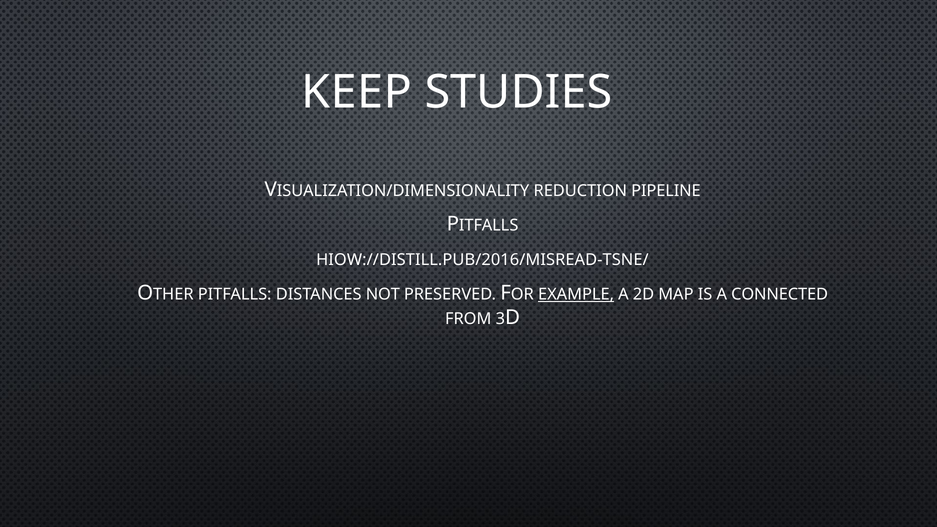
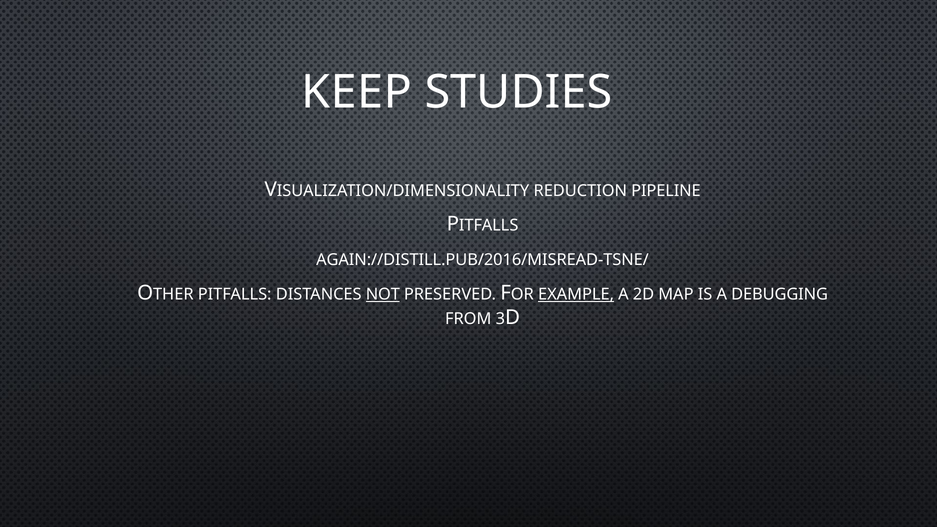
HIOW://DISTILL.PUB/2016/MISREAD-TSNE/: HIOW://DISTILL.PUB/2016/MISREAD-TSNE/ -> AGAIN://DISTILL.PUB/2016/MISREAD-TSNE/
NOT underline: none -> present
CONNECTED: CONNECTED -> DEBUGGING
